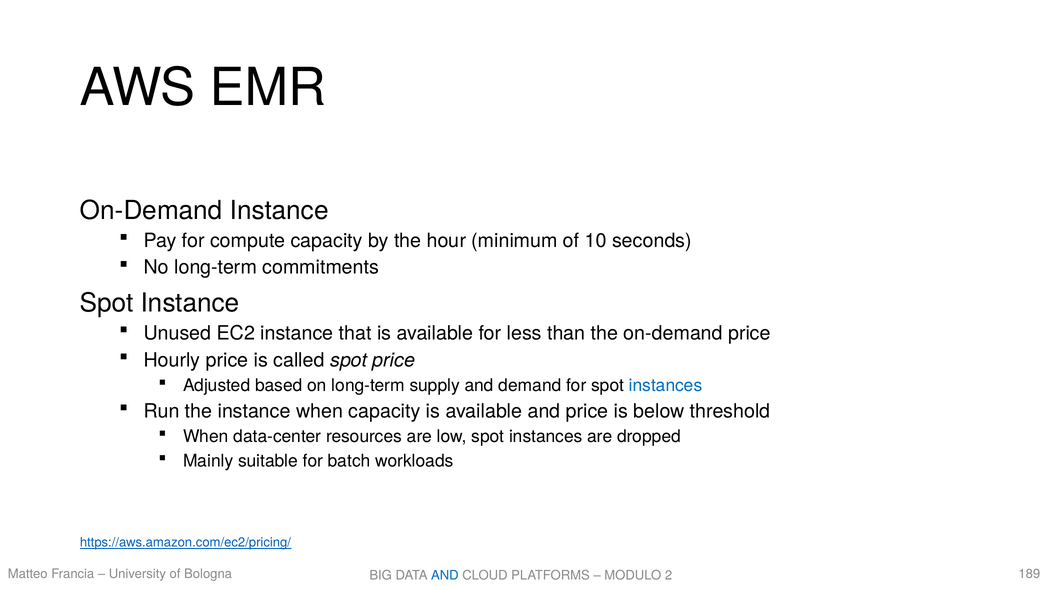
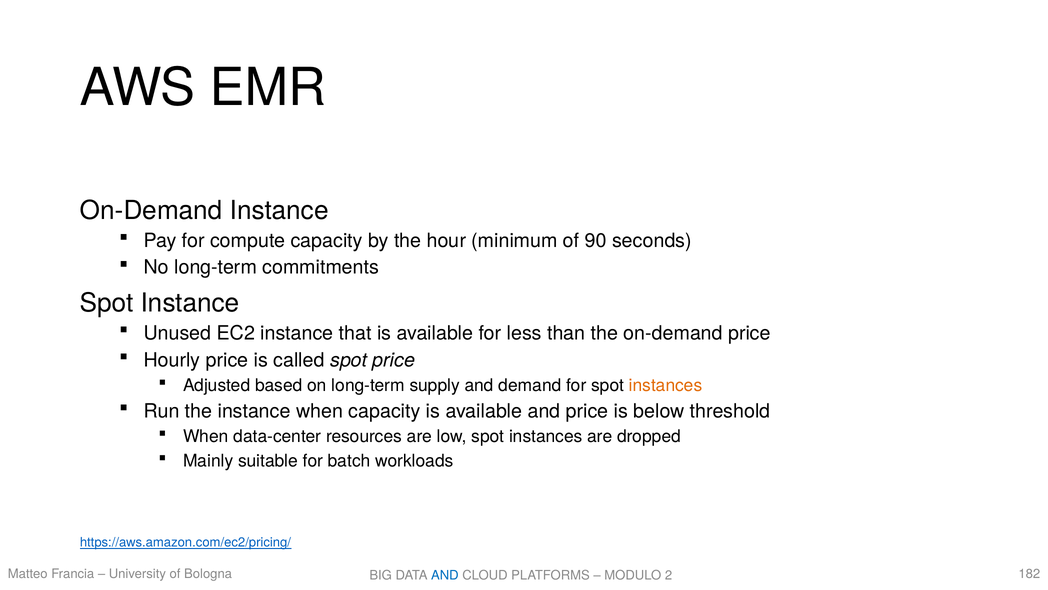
10: 10 -> 90
instances at (666, 385) colour: blue -> orange
189: 189 -> 182
